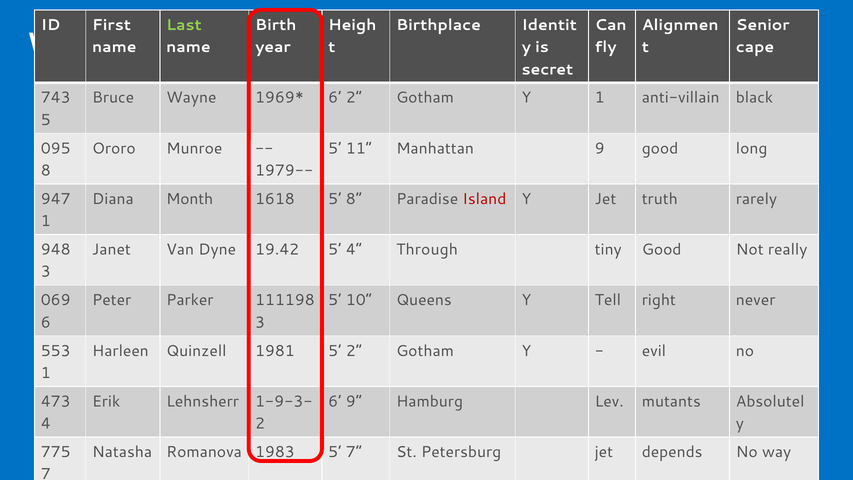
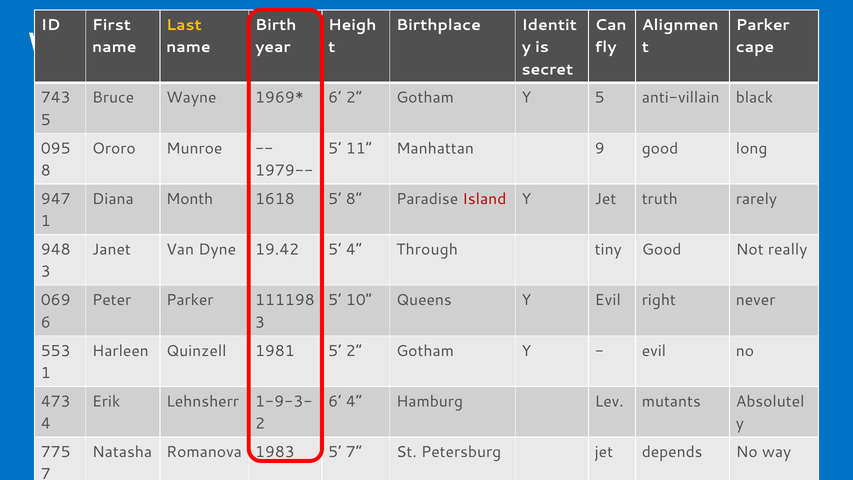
Last colour: light green -> yellow
Senior at (763, 25): Senior -> Parker
Y 1: 1 -> 5
Y Tell: Tell -> Evil
9 at (354, 401): 9 -> 4
